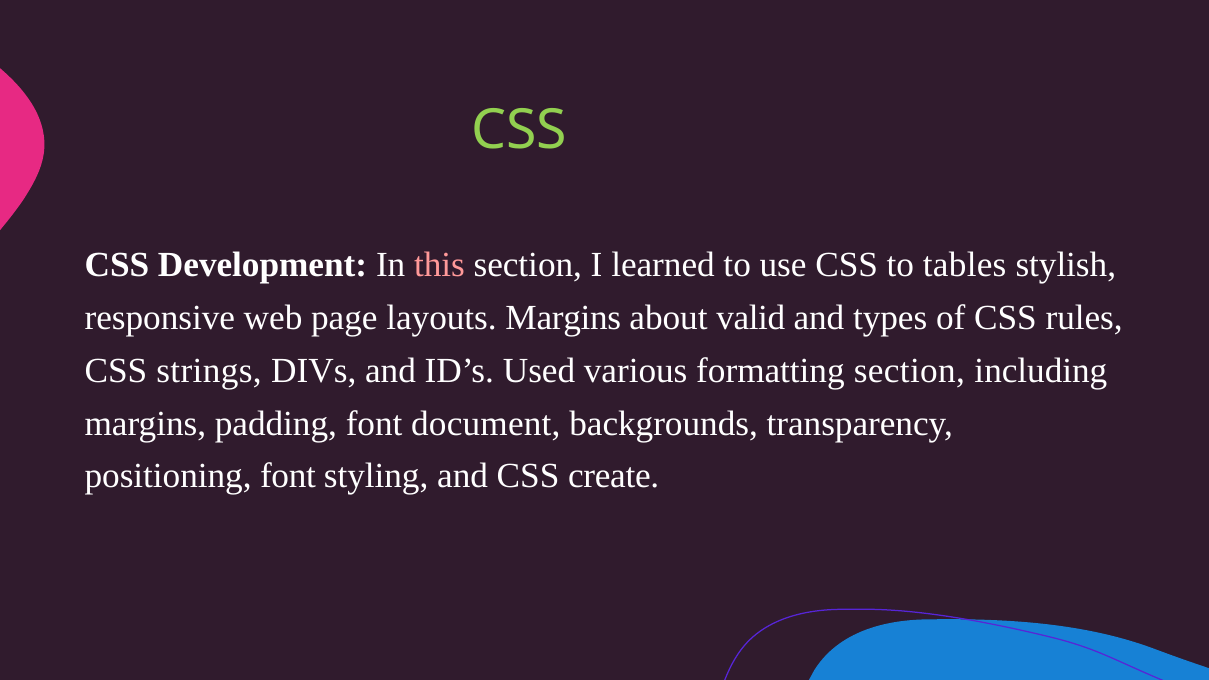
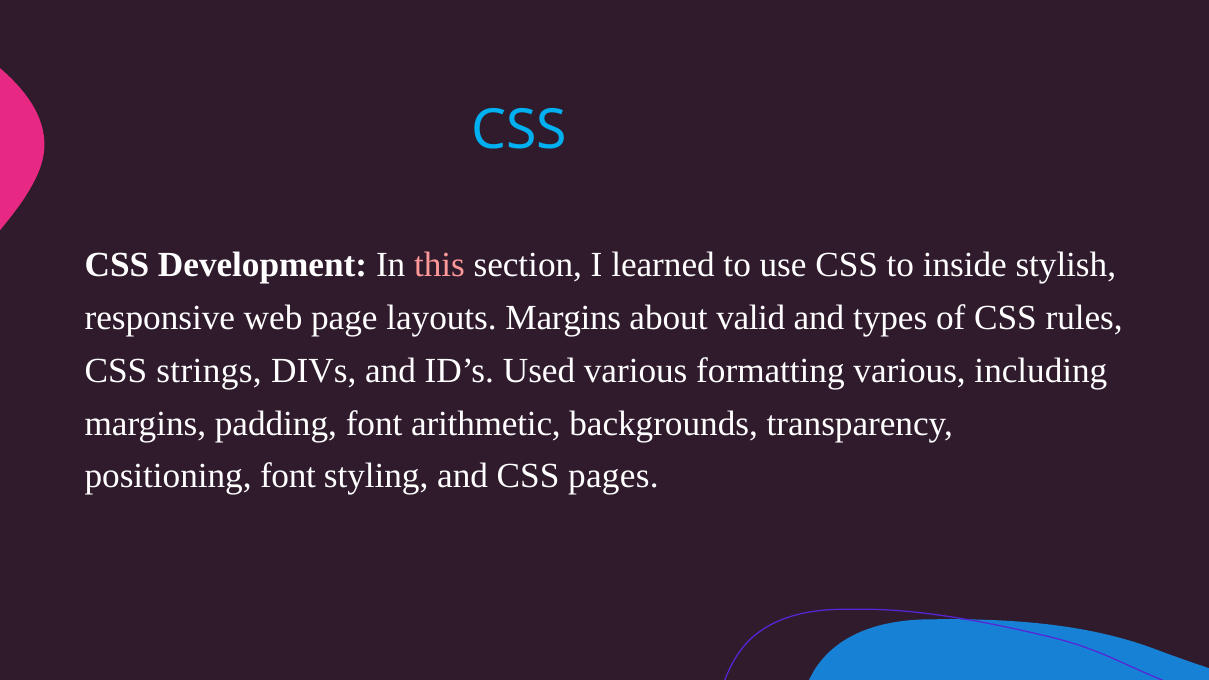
CSS at (519, 130) colour: light green -> light blue
tables: tables -> inside
formatting section: section -> various
document: document -> arithmetic
create: create -> pages
